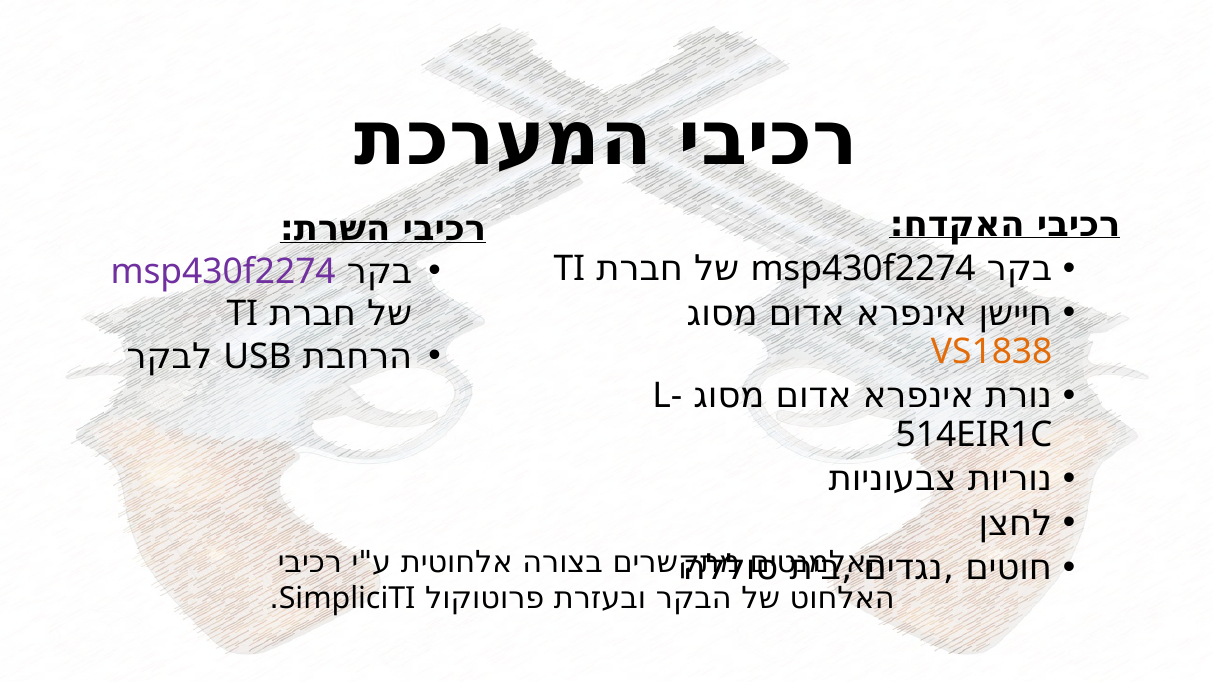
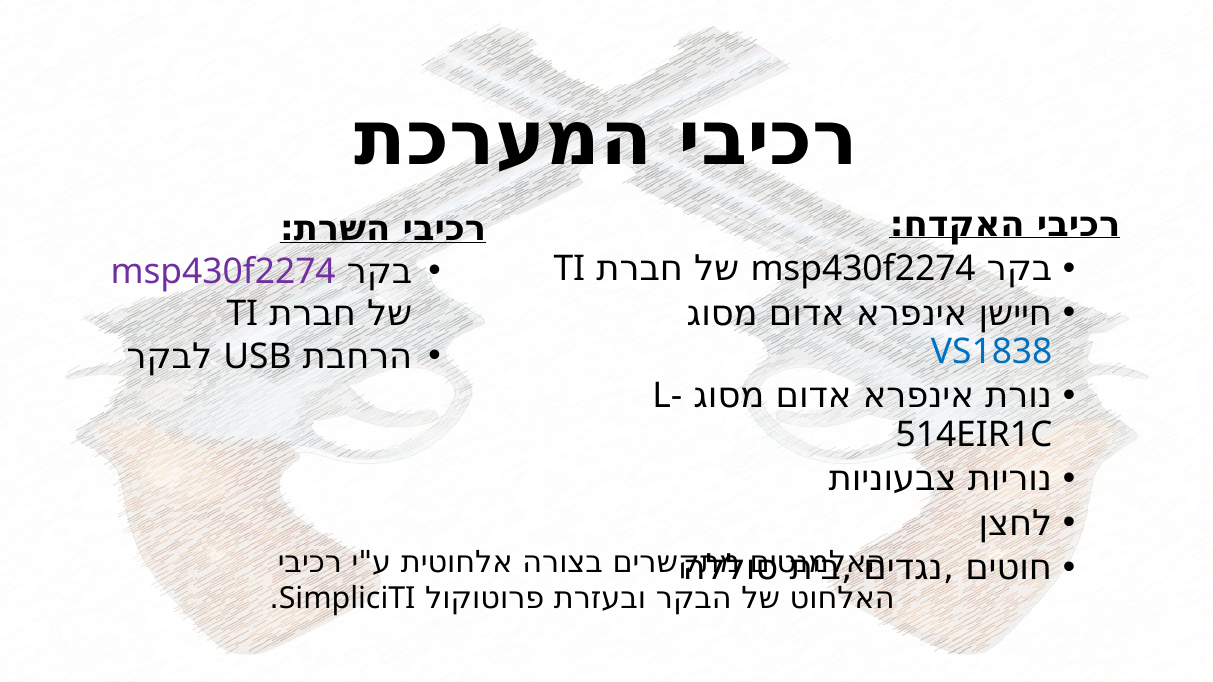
VS1838 colour: orange -> blue
